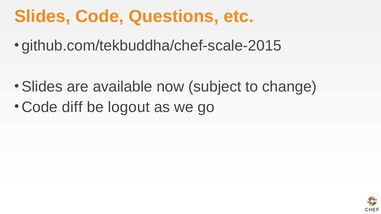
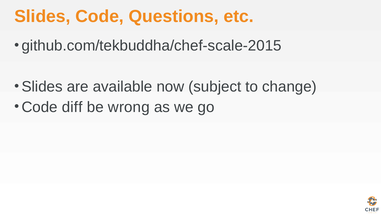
logout: logout -> wrong
